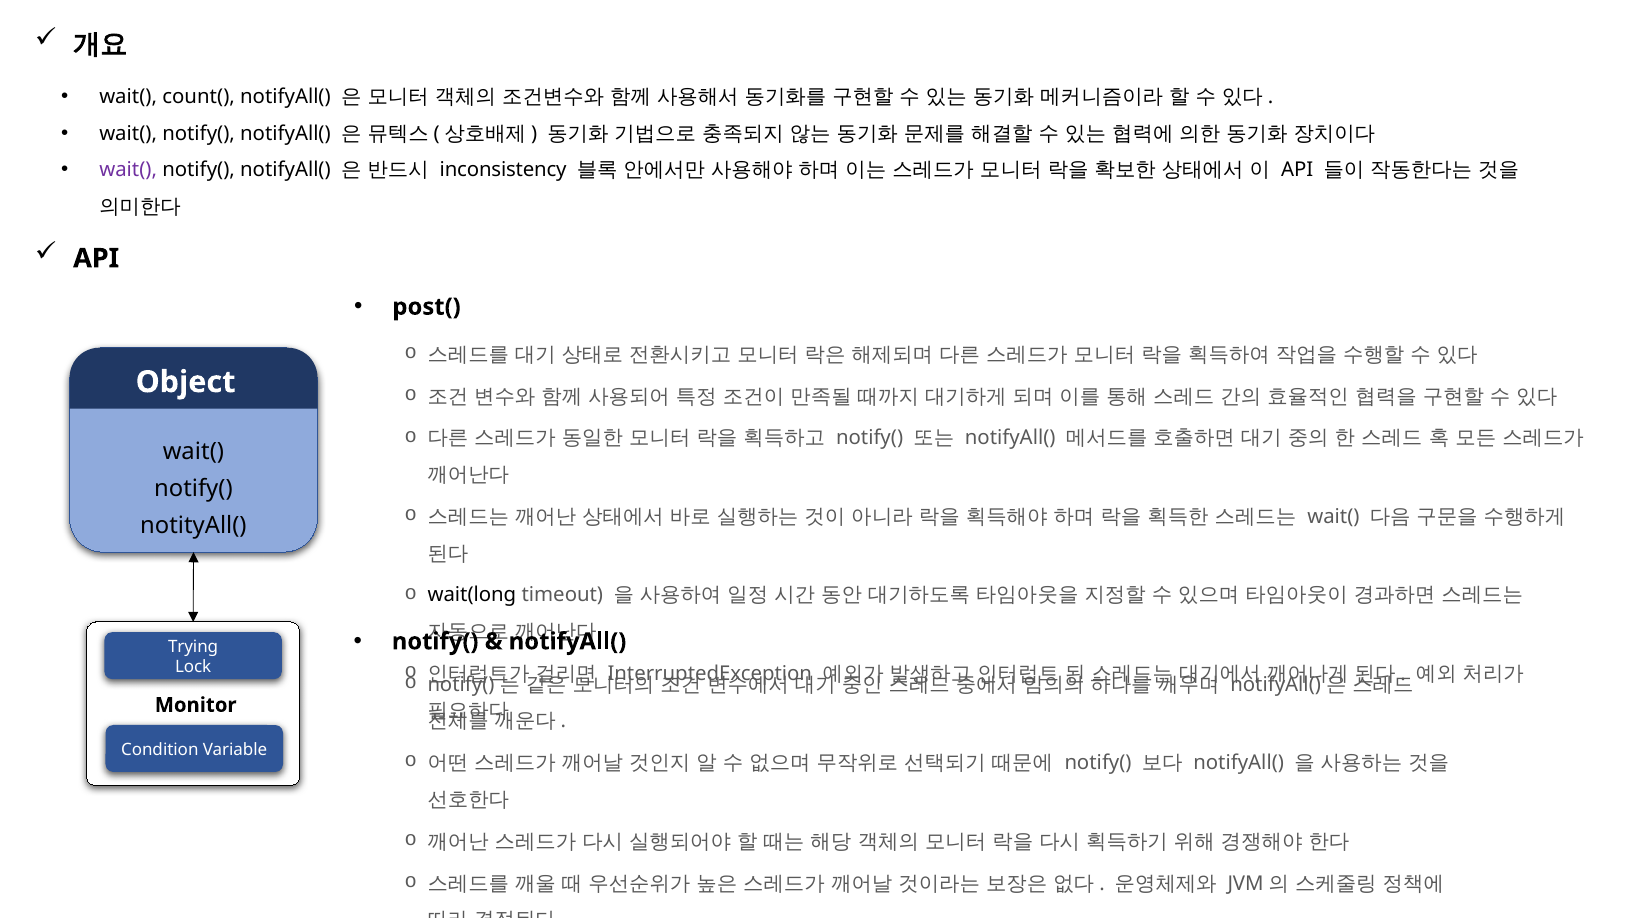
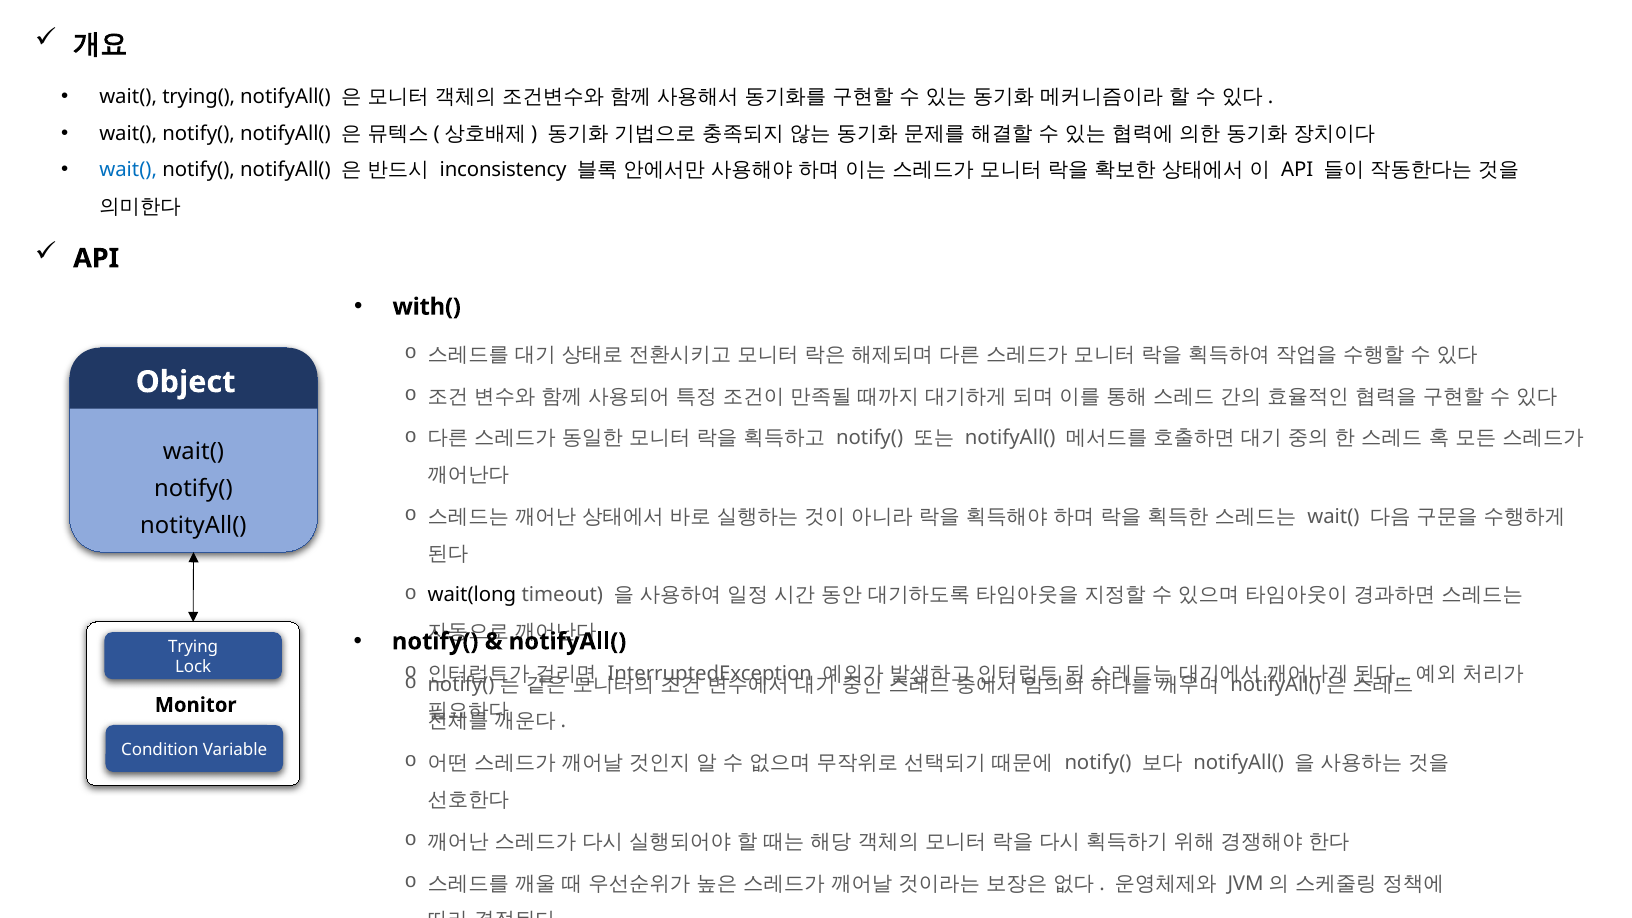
count(: count( -> trying(
wait( at (128, 170) colour: purple -> blue
post(: post( -> with(
